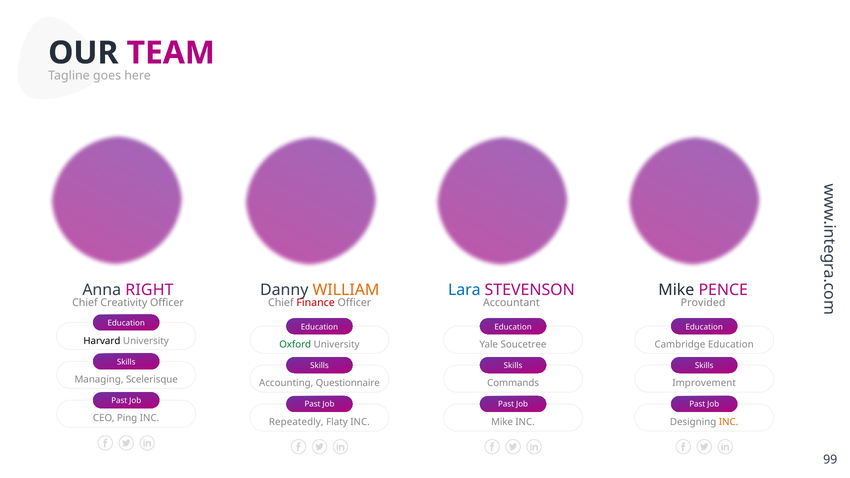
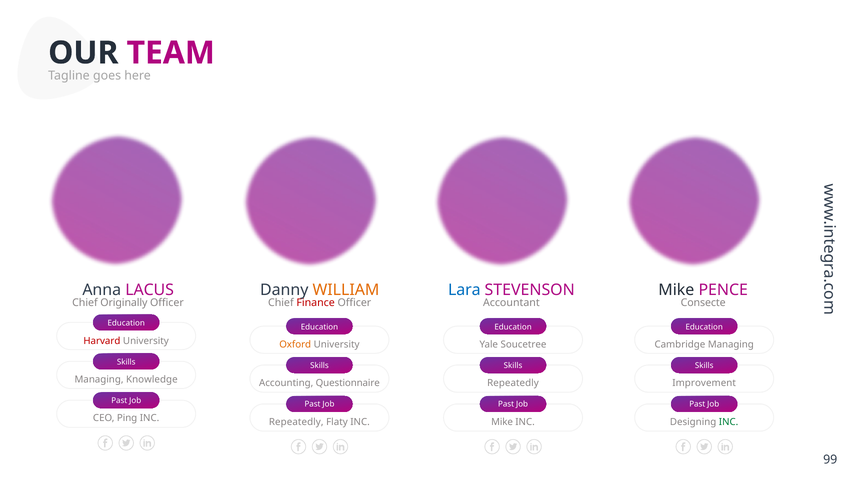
RIGHT: RIGHT -> LACUS
Creativity: Creativity -> Originally
Provided: Provided -> Consecte
Harvard colour: black -> red
Oxford colour: green -> orange
Cambridge Education: Education -> Managing
Scelerisque: Scelerisque -> Knowledge
Commands at (513, 383): Commands -> Repeatedly
INC at (729, 422) colour: orange -> green
